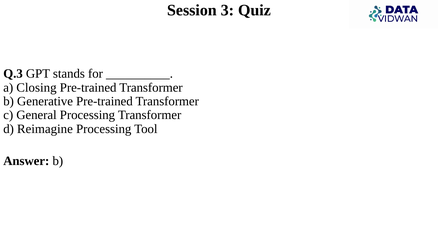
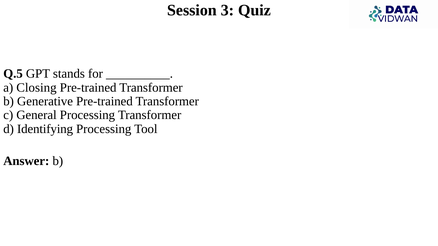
Q.3: Q.3 -> Q.5
Reimagine: Reimagine -> Identifying
